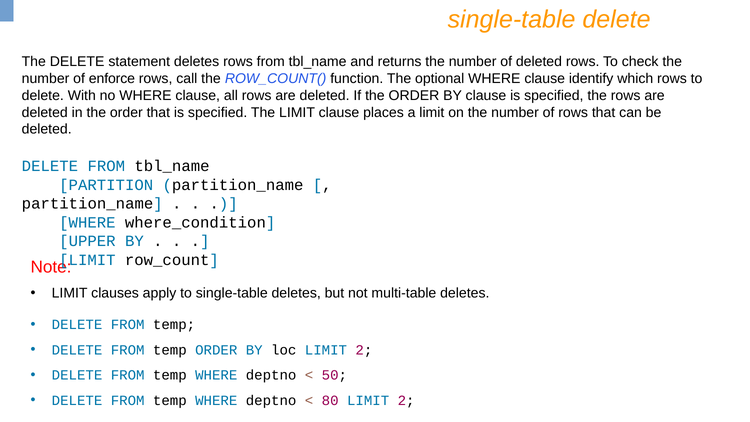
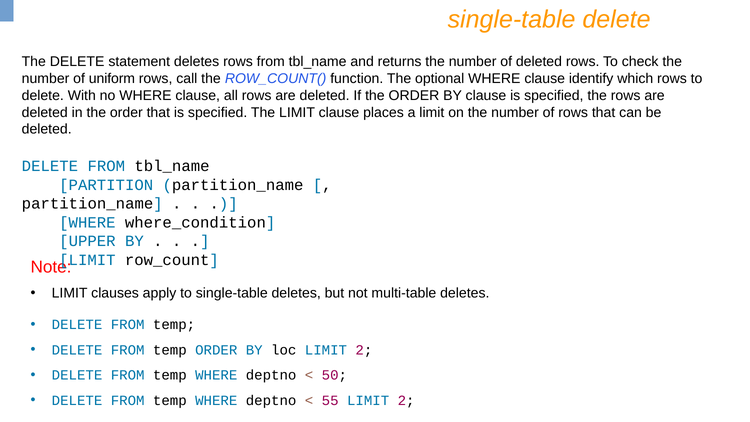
enforce: enforce -> uniform
80: 80 -> 55
